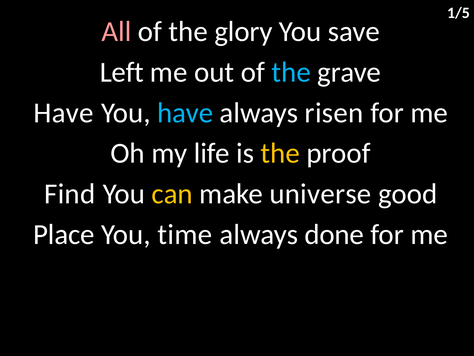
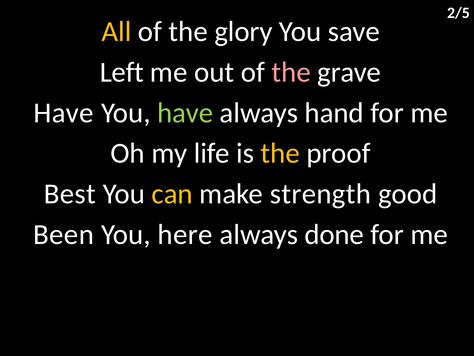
1/5: 1/5 -> 2/5
All colour: pink -> yellow
the at (291, 72) colour: light blue -> pink
have at (185, 113) colour: light blue -> light green
risen: risen -> hand
Find: Find -> Best
universe: universe -> strength
Place: Place -> Been
time: time -> here
